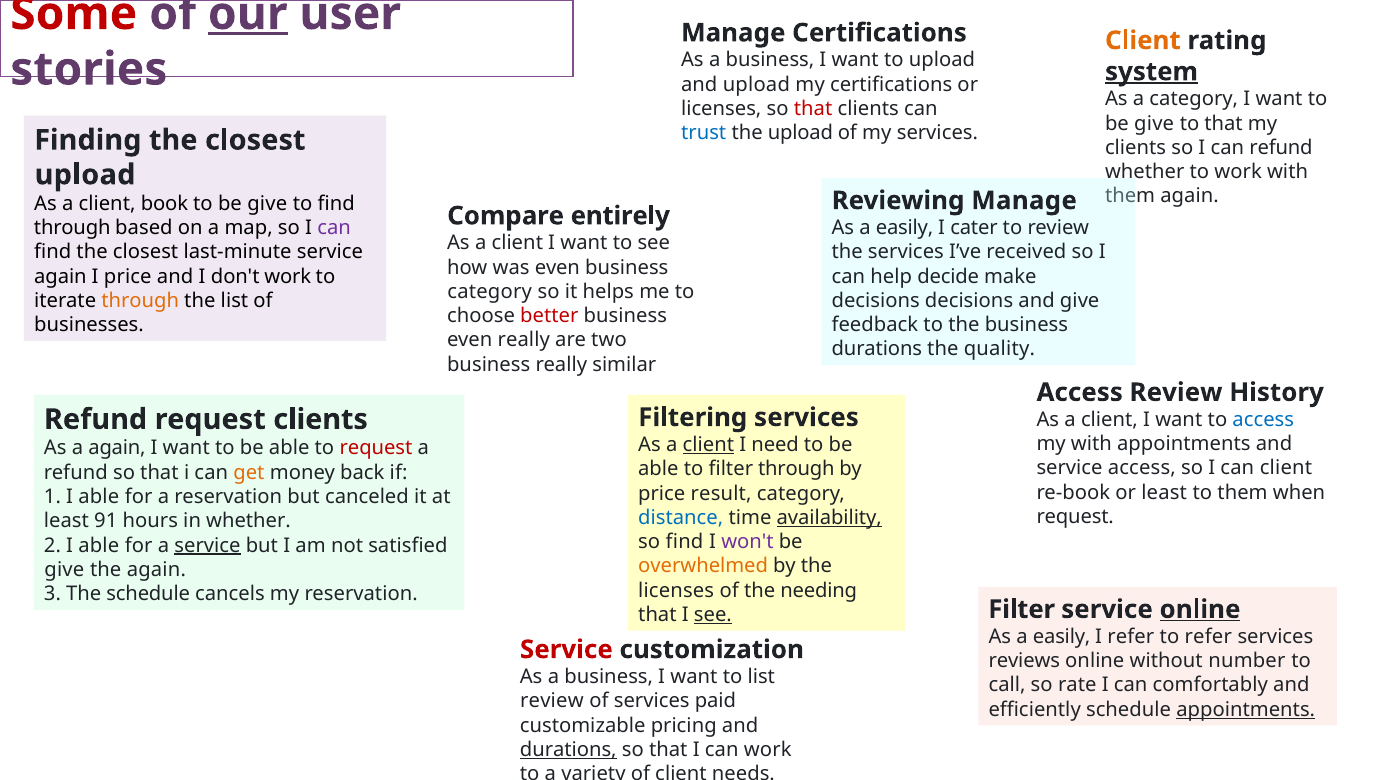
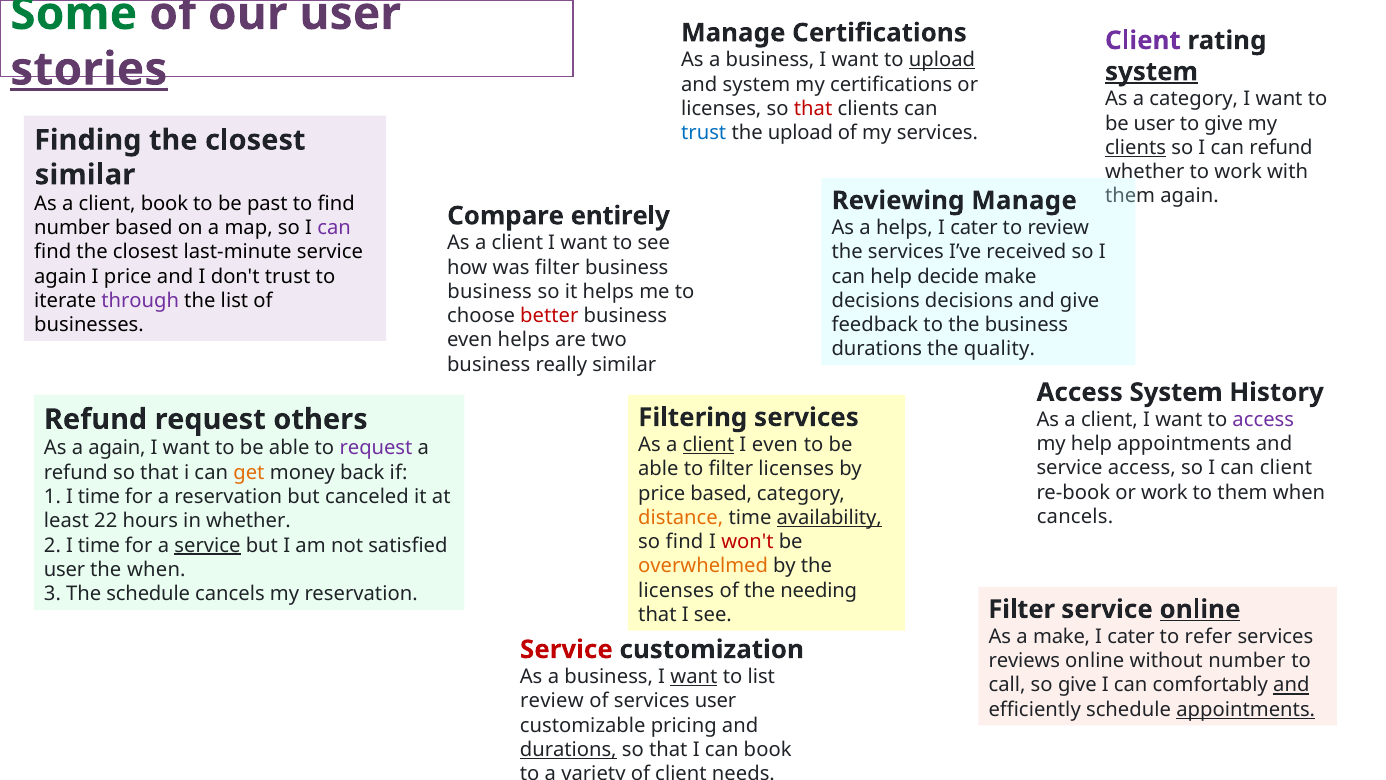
Some colour: red -> green
our underline: present -> none
Client at (1143, 40) colour: orange -> purple
upload at (942, 60) underline: none -> present
stories underline: none -> present
and upload: upload -> system
give at (1154, 123): give -> user
to that: that -> give
clients at (1136, 148) underline: none -> present
upload at (85, 175): upload -> similar
give at (267, 204): give -> past
easily at (905, 228): easily -> helps
through at (72, 228): through -> number
was even: even -> filter
don't work: work -> trust
category at (490, 292): category -> business
through at (140, 301) colour: orange -> purple
even really: really -> helps
Access Review: Review -> System
access at (1263, 420) colour: blue -> purple
request clients: clients -> others
my with: with -> help
I need: need -> even
request at (376, 448) colour: red -> purple
filter through: through -> licenses
or least: least -> work
price result: result -> based
able at (99, 497): able -> time
request at (1075, 517): request -> cancels
distance colour: blue -> orange
91: 91 -> 22
won't colour: purple -> red
able at (99, 545): able -> time
give at (64, 569): give -> user
the again: again -> when
see at (713, 614) underline: present -> none
easily at (1062, 636): easily -> make
refer at (1131, 636): refer -> cater
want at (694, 677) underline: none -> present
so rate: rate -> give
and at (1291, 685) underline: none -> present
services paid: paid -> user
can work: work -> book
